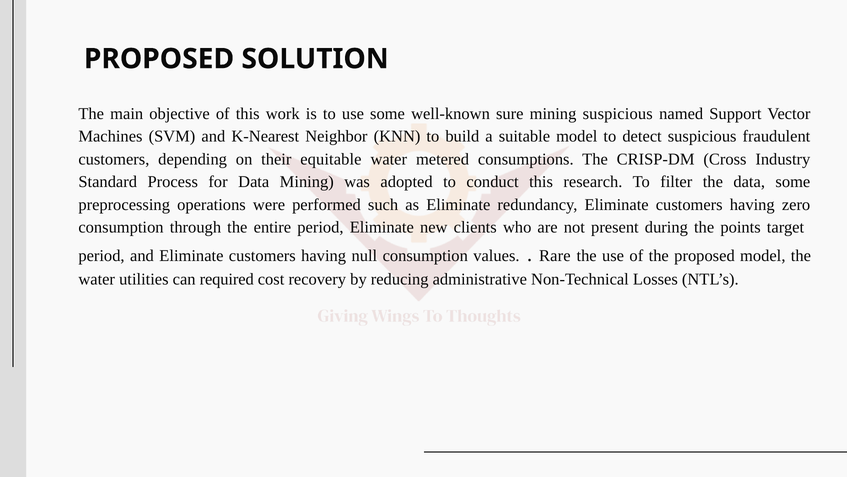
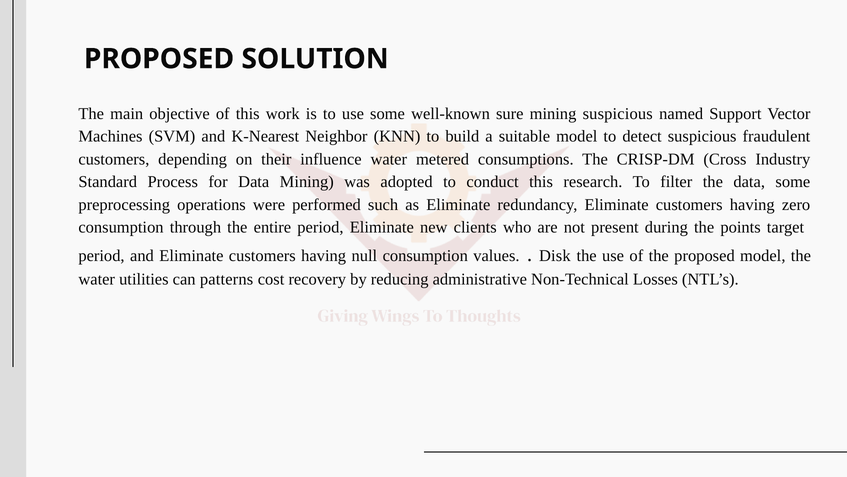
equitable: equitable -> influence
Rare: Rare -> Disk
required: required -> patterns
